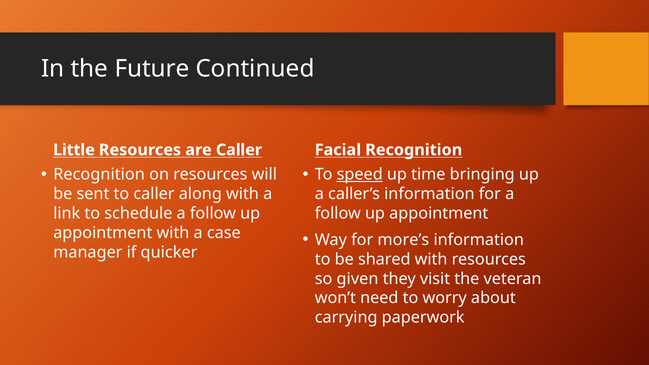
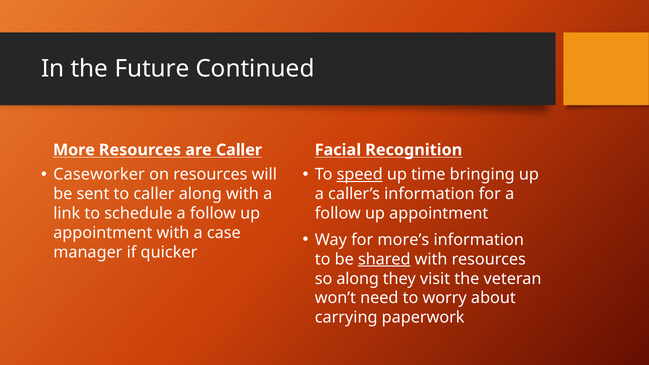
Little: Little -> More
Recognition at (99, 175): Recognition -> Caseworker
shared underline: none -> present
so given: given -> along
